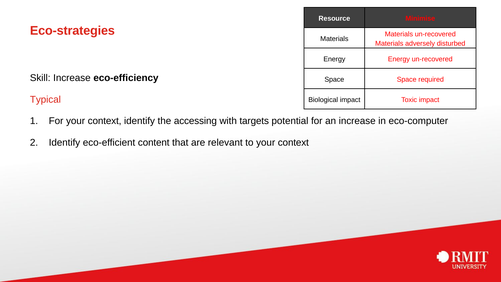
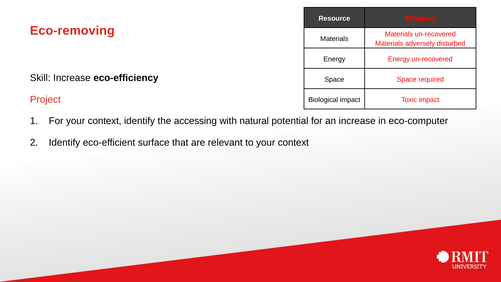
Eco-strategies: Eco-strategies -> Eco-removing
Typical: Typical -> Project
targets: targets -> natural
content: content -> surface
